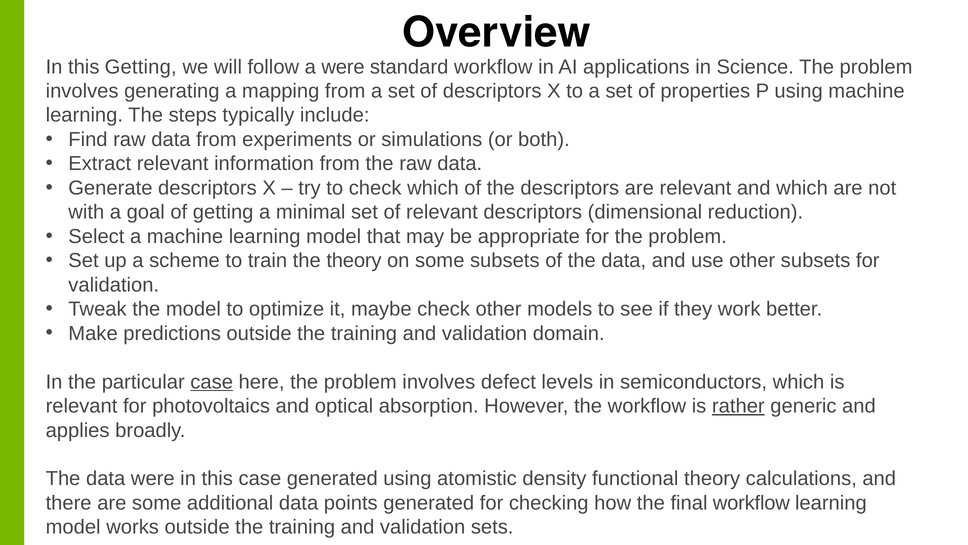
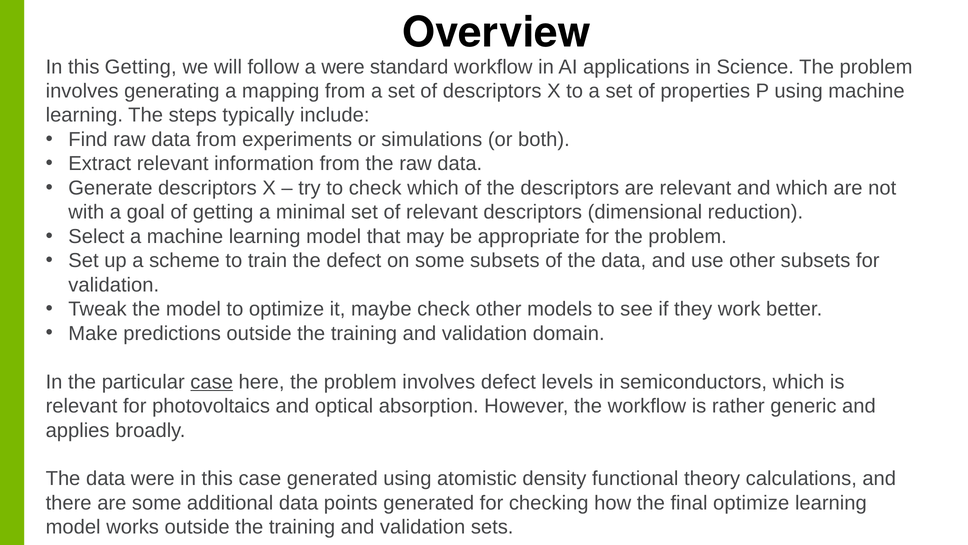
the theory: theory -> defect
rather underline: present -> none
final workflow: workflow -> optimize
